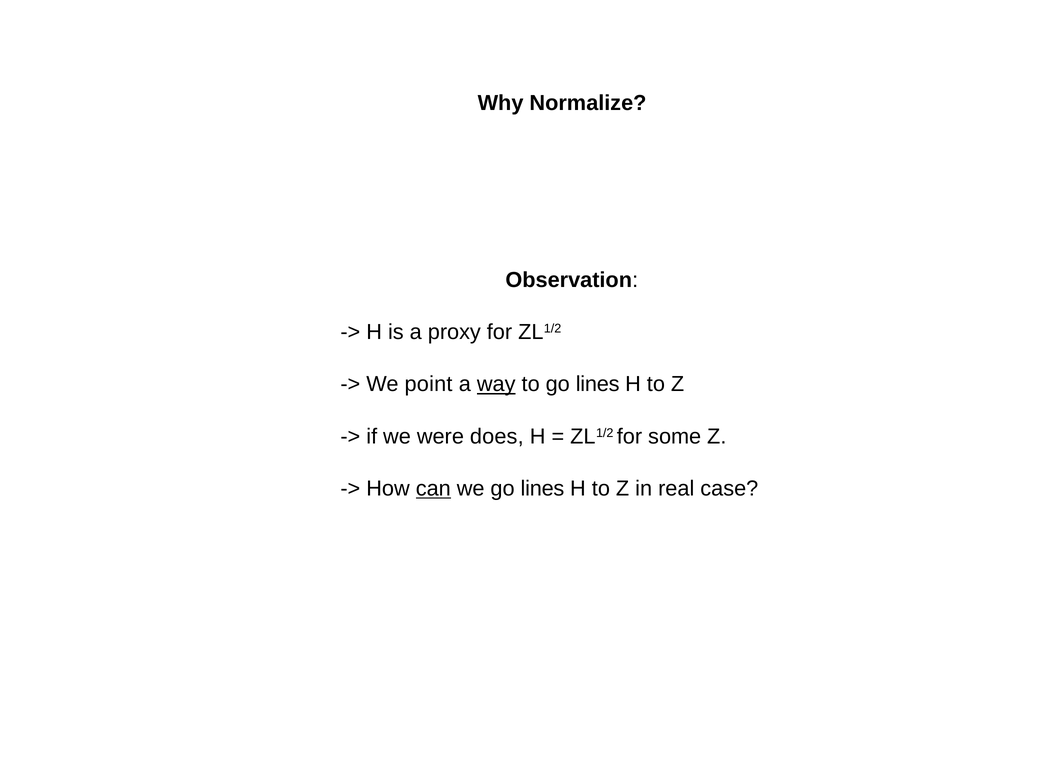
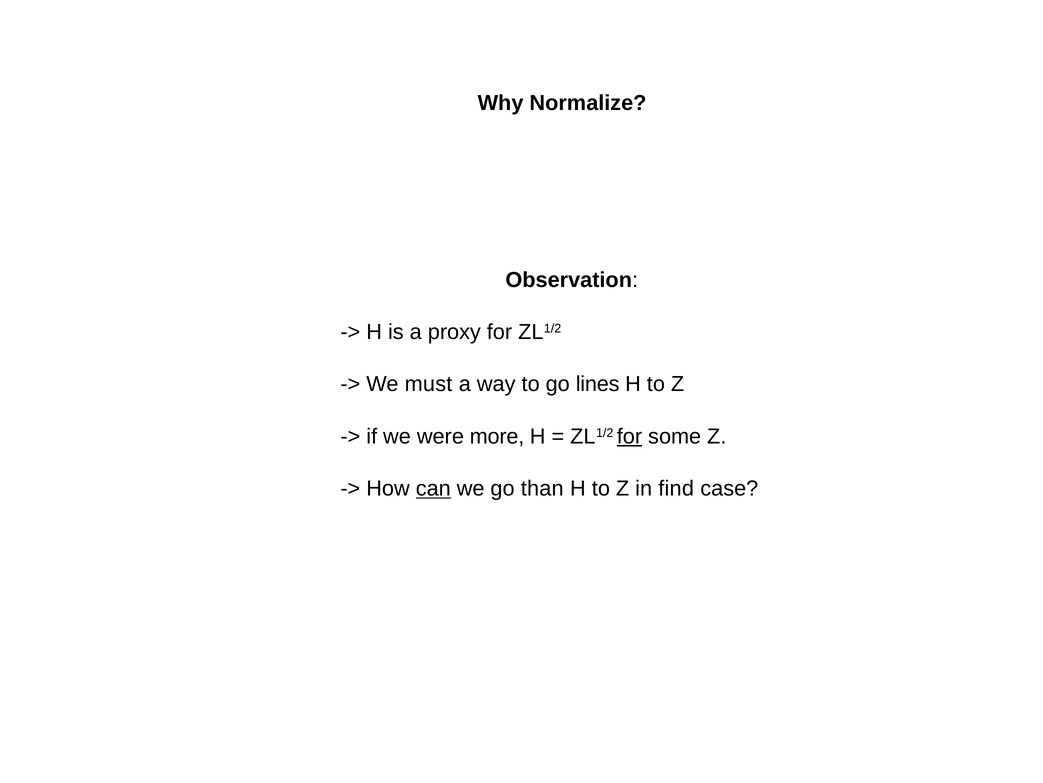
point: point -> must
way underline: present -> none
does: does -> more
for at (629, 436) underline: none -> present
we go lines: lines -> than
real: real -> find
